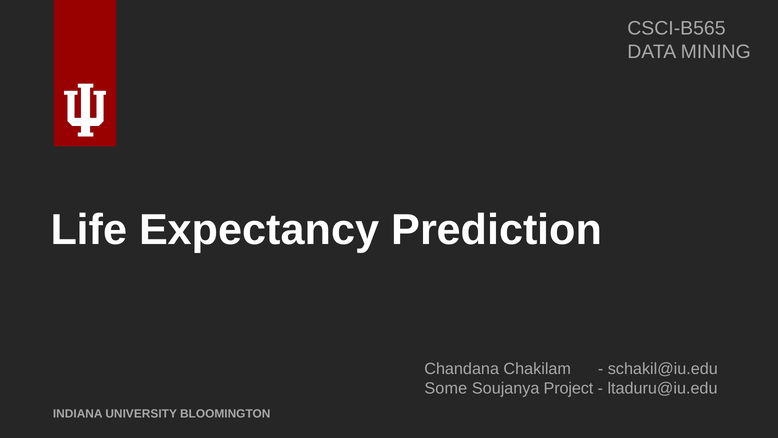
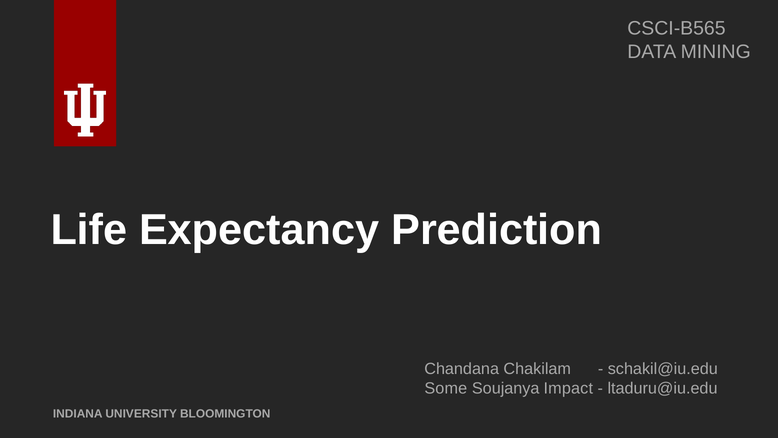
Project: Project -> Impact
